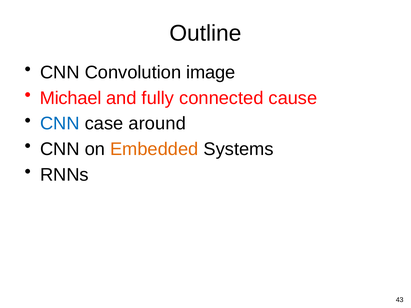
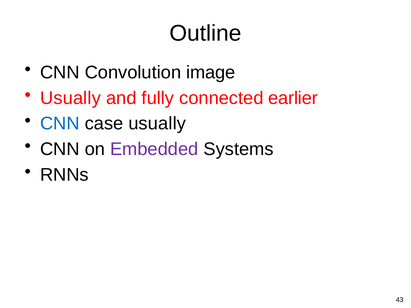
Michael at (71, 98): Michael -> Usually
cause: cause -> earlier
case around: around -> usually
Embedded colour: orange -> purple
